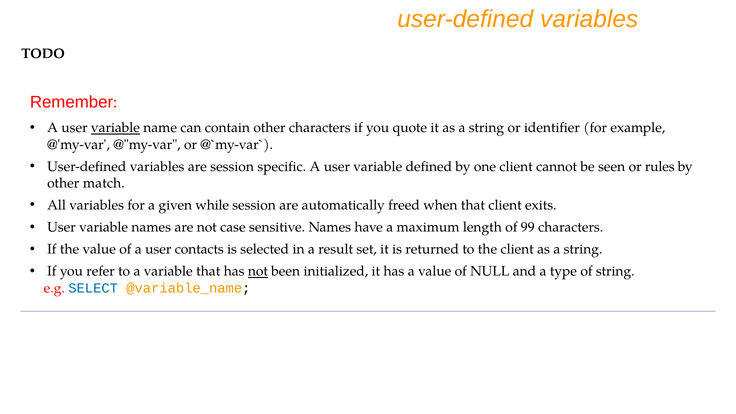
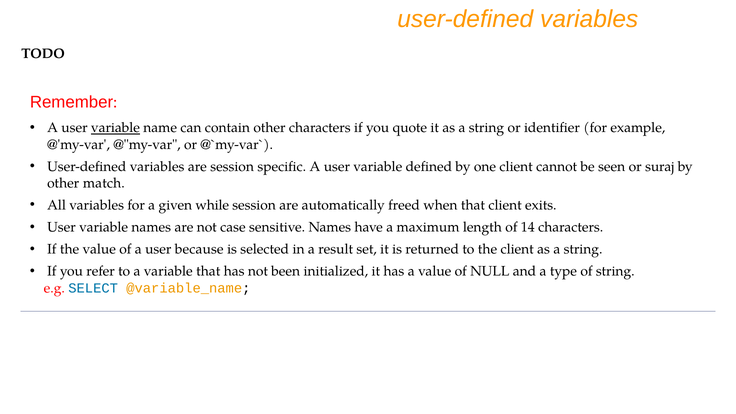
rules: rules -> suraj
99: 99 -> 14
contacts: contacts -> because
not at (258, 271) underline: present -> none
